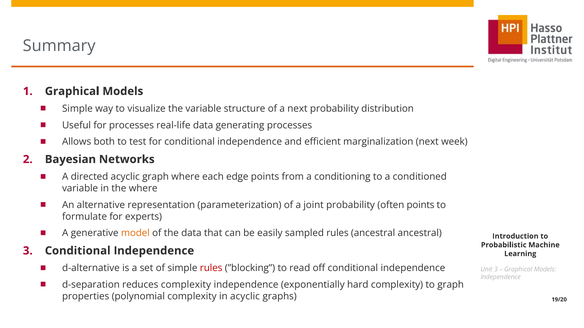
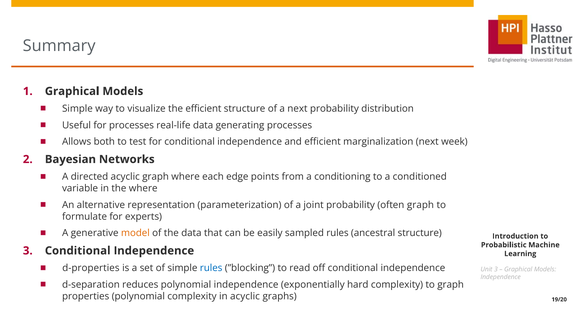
the variable: variable -> efficient
often points: points -> graph
ancestral ancestral: ancestral -> structure
d-alternative: d-alternative -> d-properties
rules at (211, 269) colour: red -> blue
reduces complexity: complexity -> polynomial
